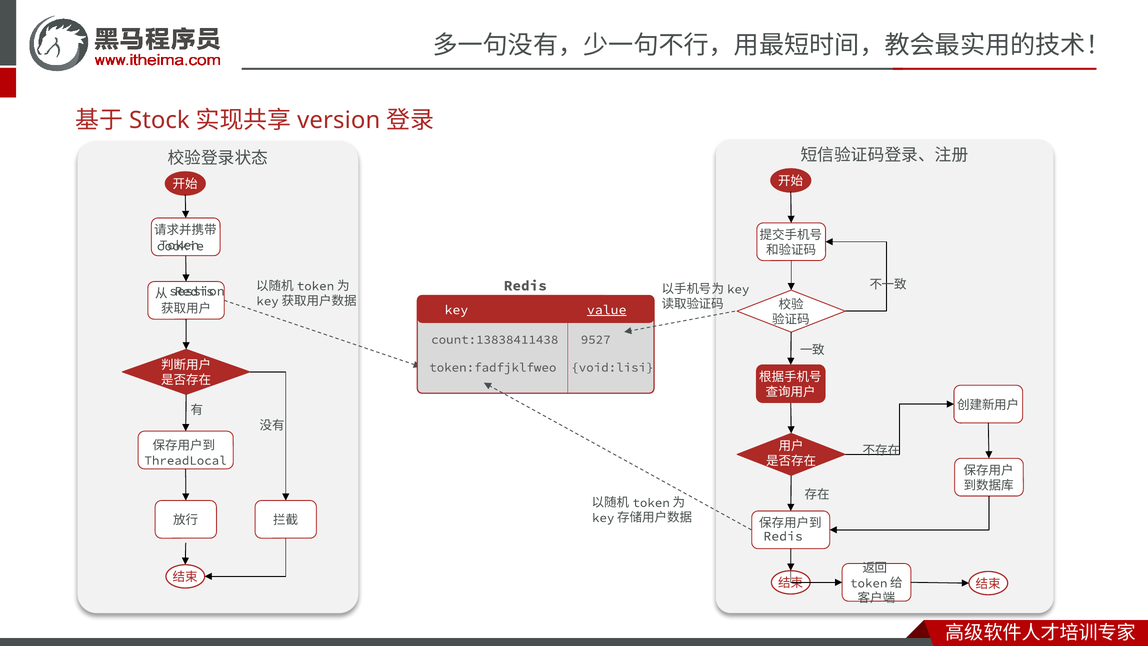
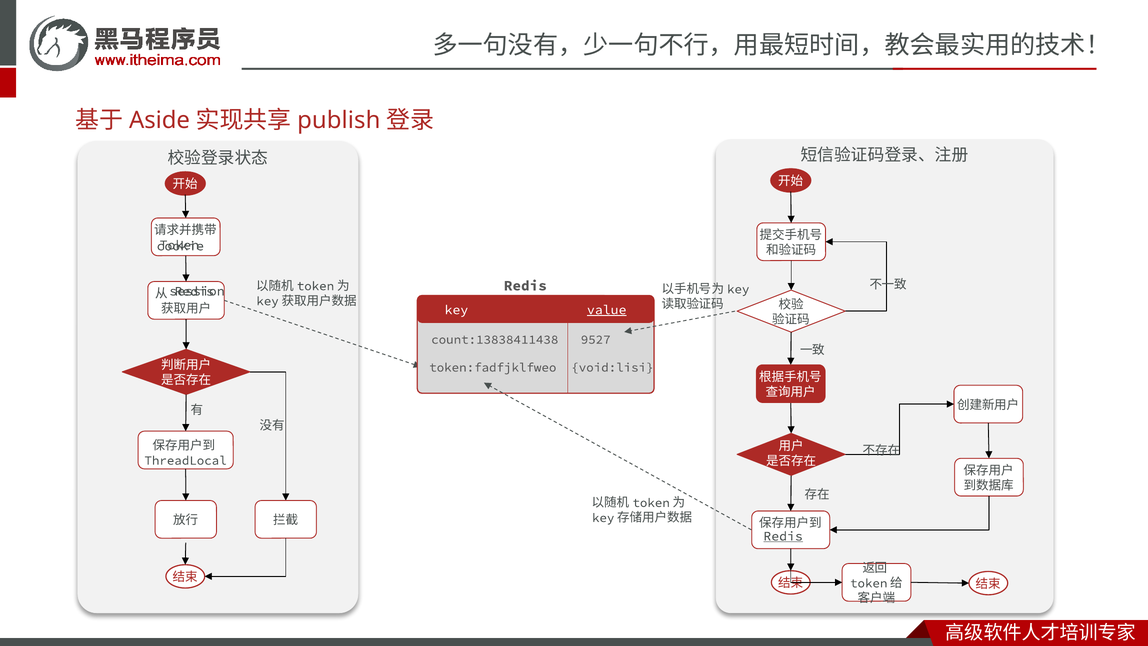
Stock: Stock -> Aside
version: version -> publish
Redis at (783, 536) underline: none -> present
